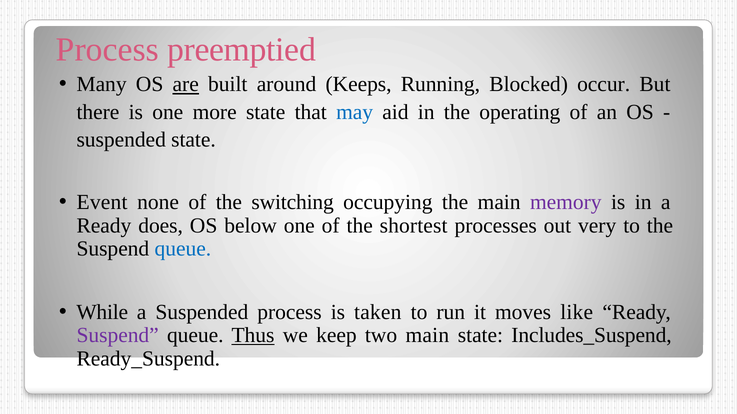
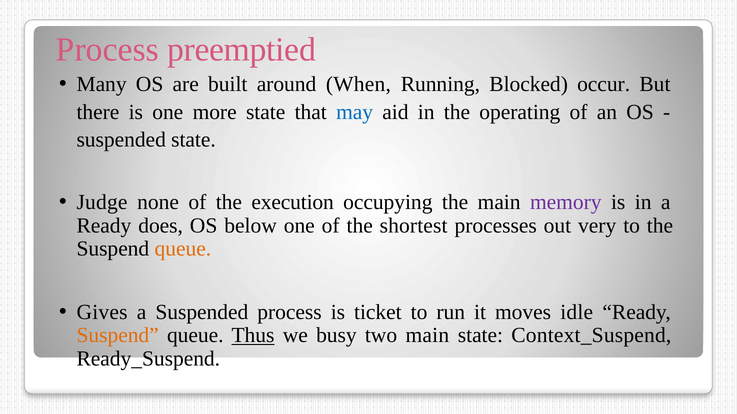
are underline: present -> none
Keeps: Keeps -> When
Event: Event -> Judge
switching: switching -> execution
queue at (183, 249) colour: blue -> orange
While: While -> Gives
taken: taken -> ticket
like: like -> idle
Suspend at (118, 336) colour: purple -> orange
keep: keep -> busy
Includes_Suspend: Includes_Suspend -> Context_Suspend
